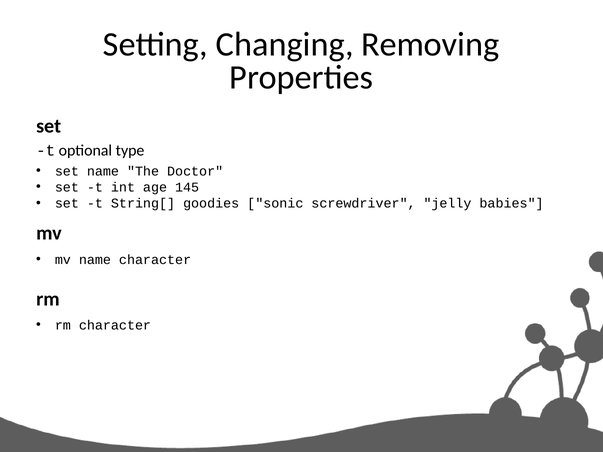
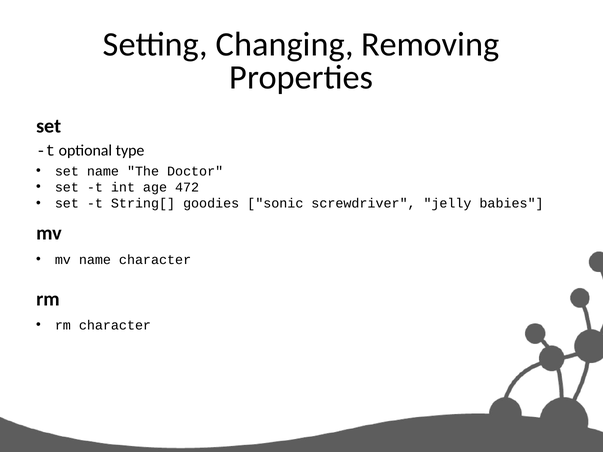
145: 145 -> 472
